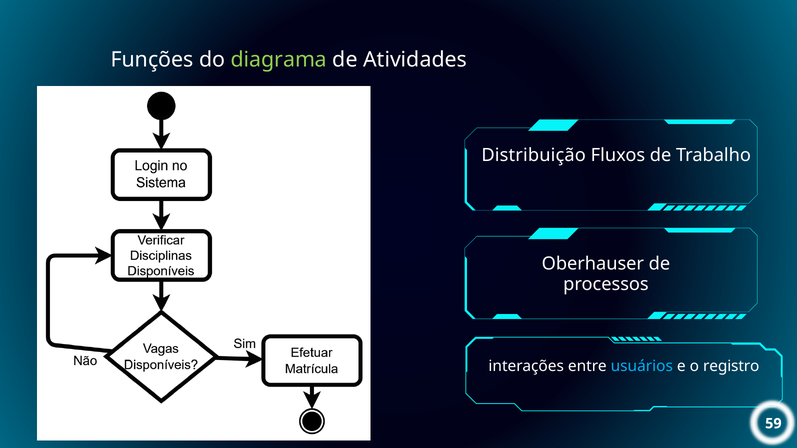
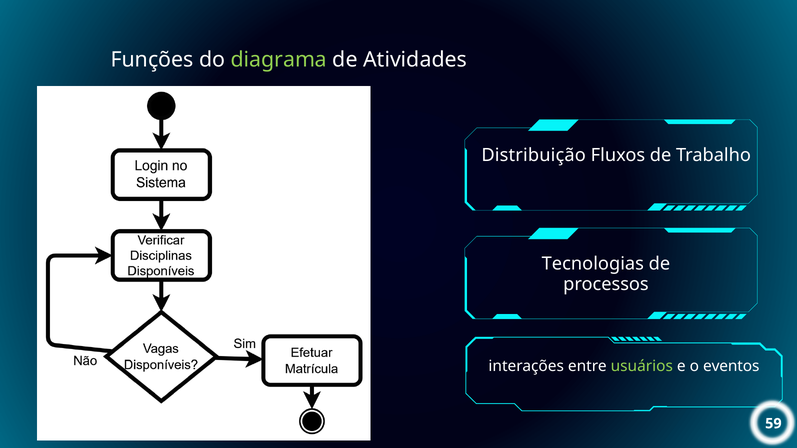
Oberhauser: Oberhauser -> Tecnologias
usuários colour: light blue -> light green
registro: registro -> eventos
